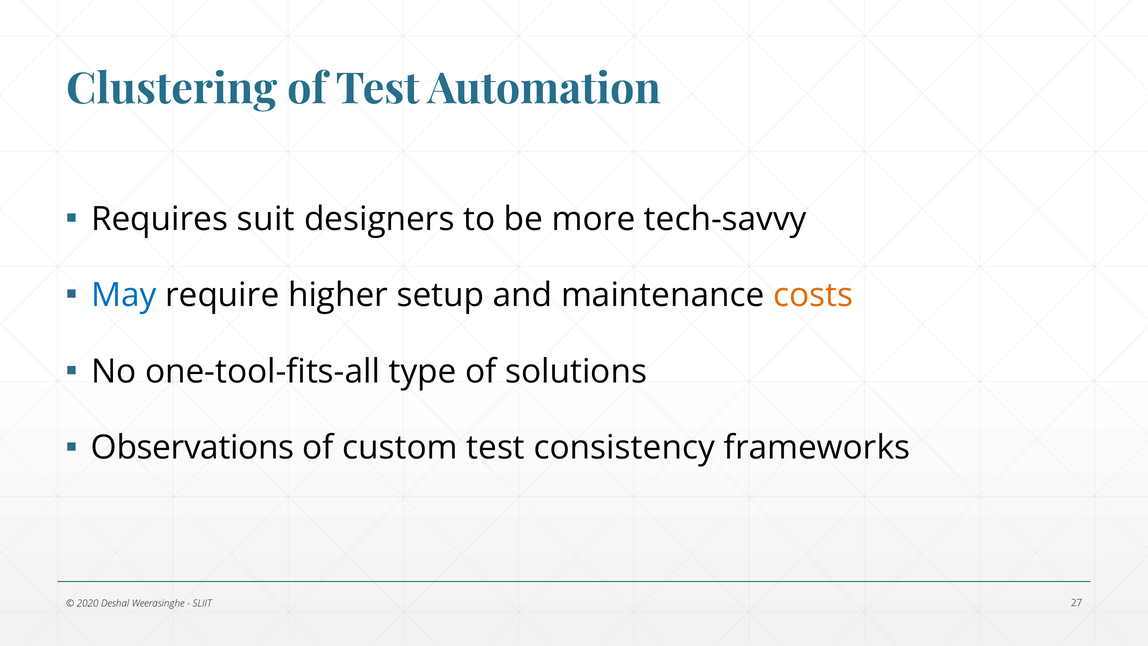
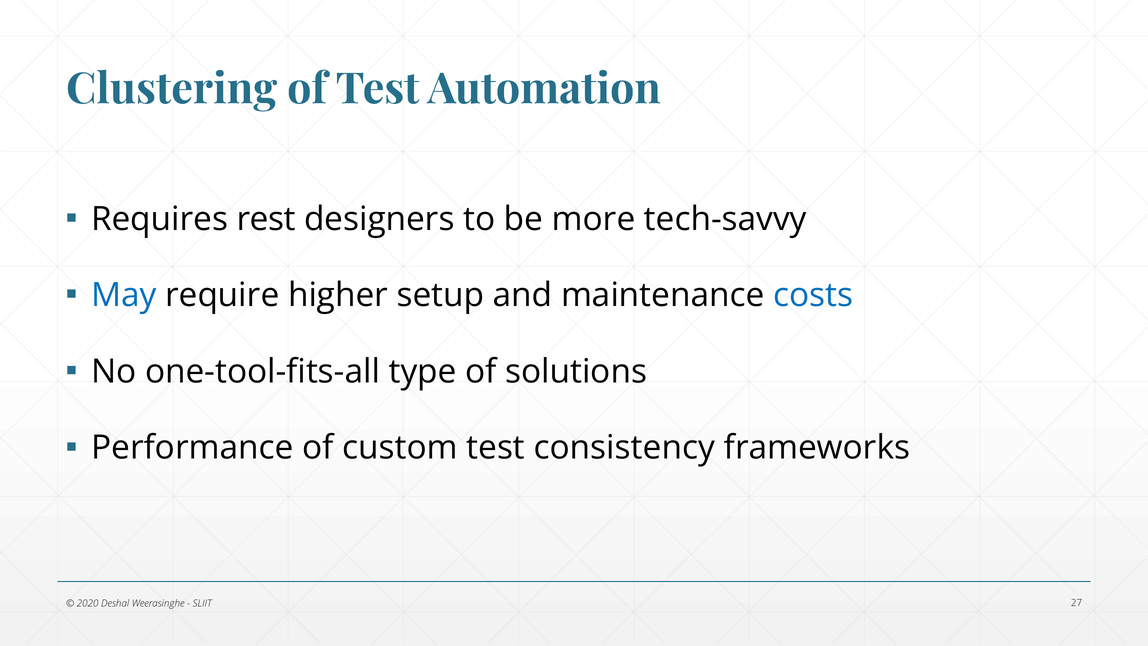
suit: suit -> rest
costs colour: orange -> blue
Observations: Observations -> Performance
